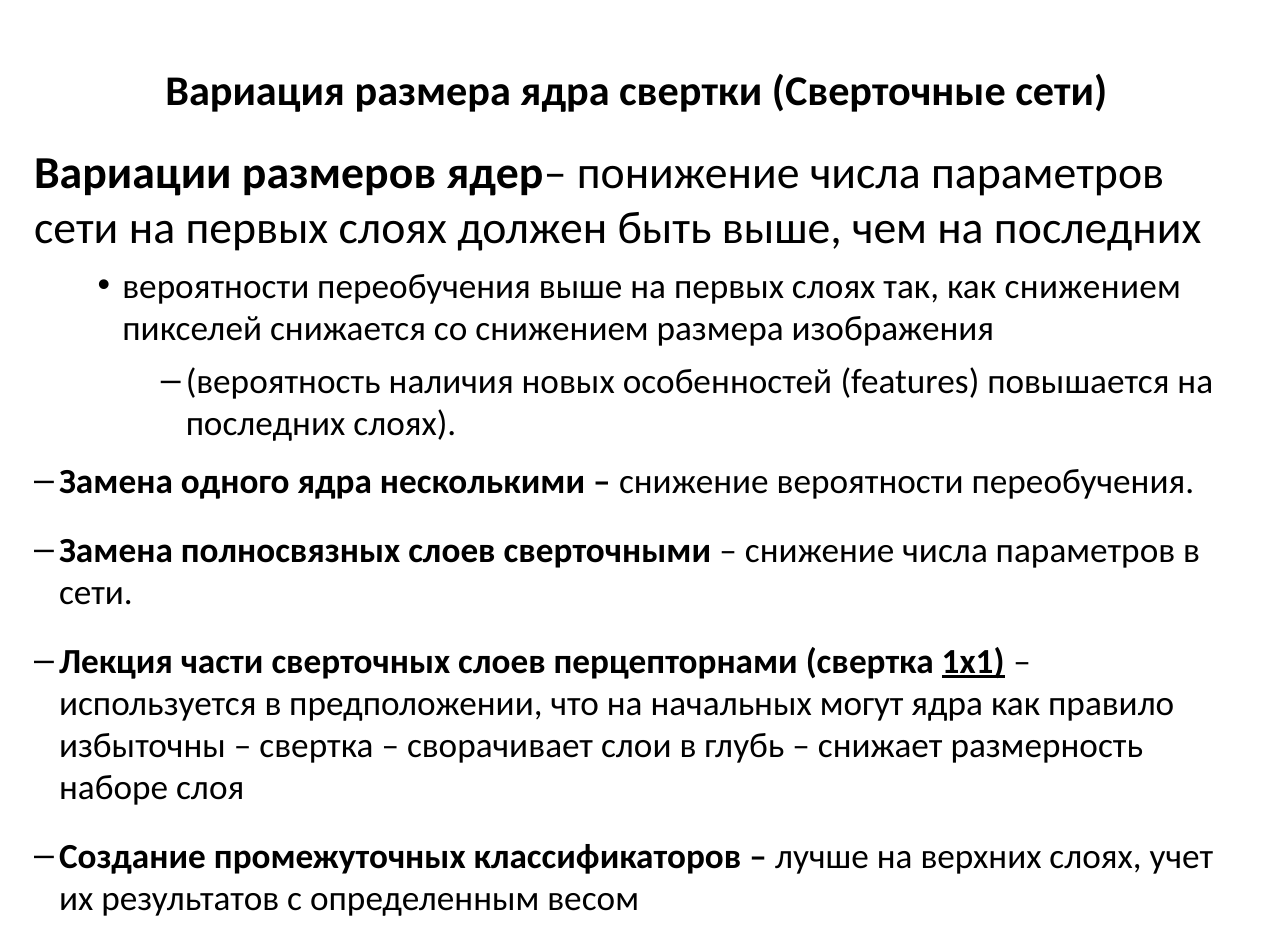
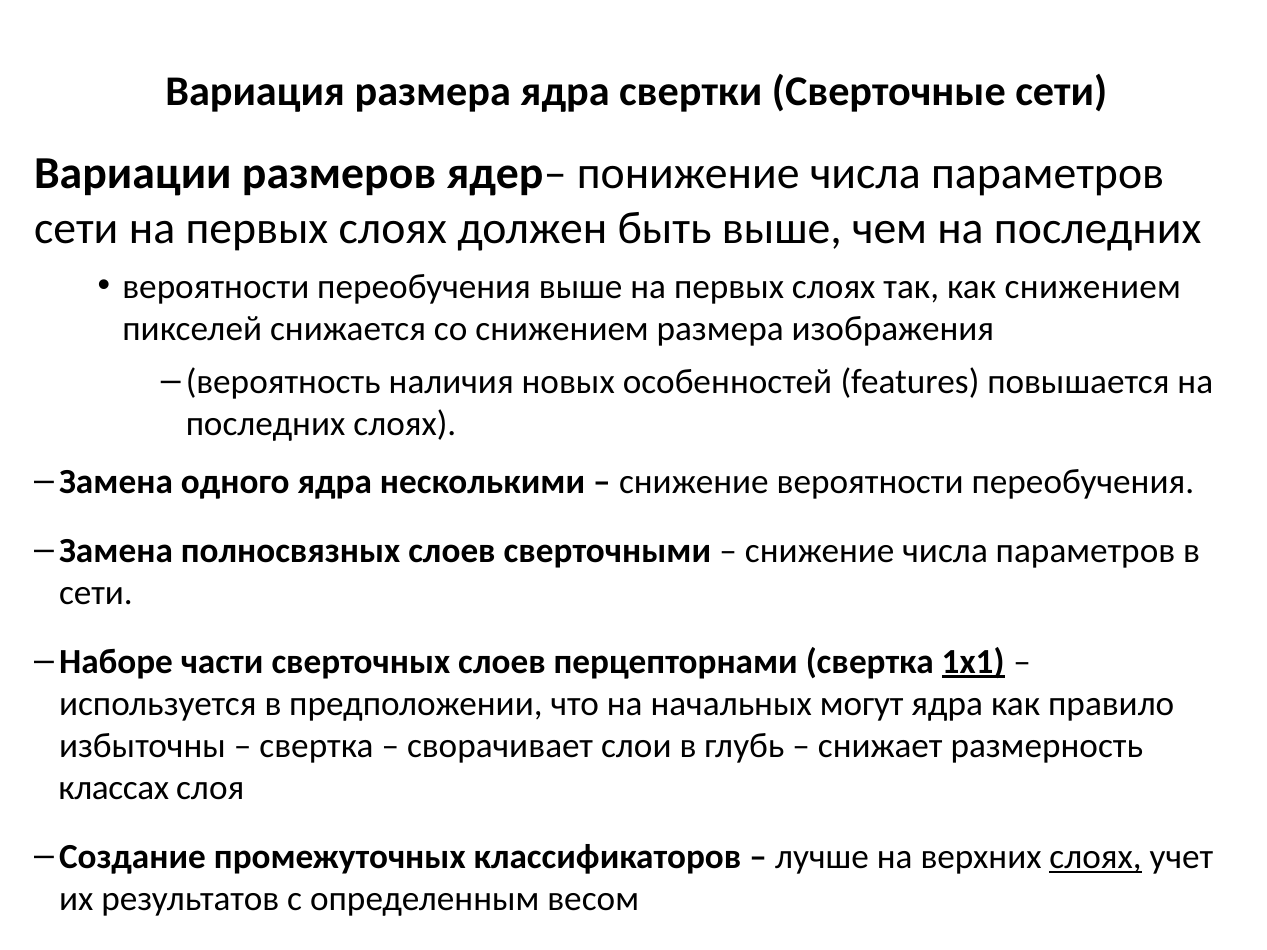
Лекция: Лекция -> Наборе
наборе: наборе -> классах
слоях at (1096, 857) underline: none -> present
